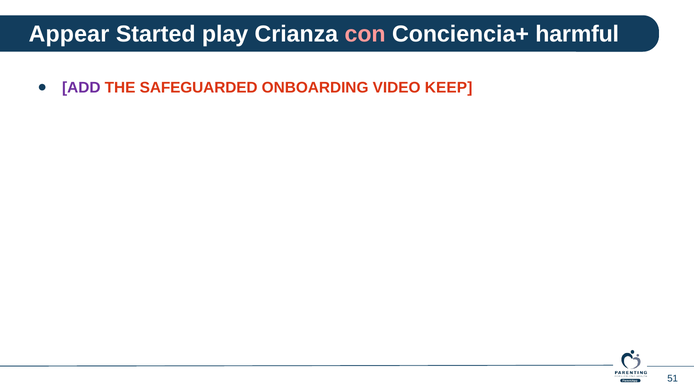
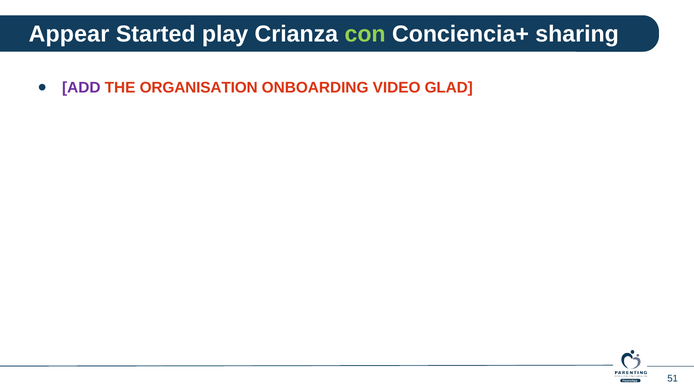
con colour: pink -> light green
harmful: harmful -> sharing
SAFEGUARDED: SAFEGUARDED -> ORGANISATION
KEEP: KEEP -> GLAD
